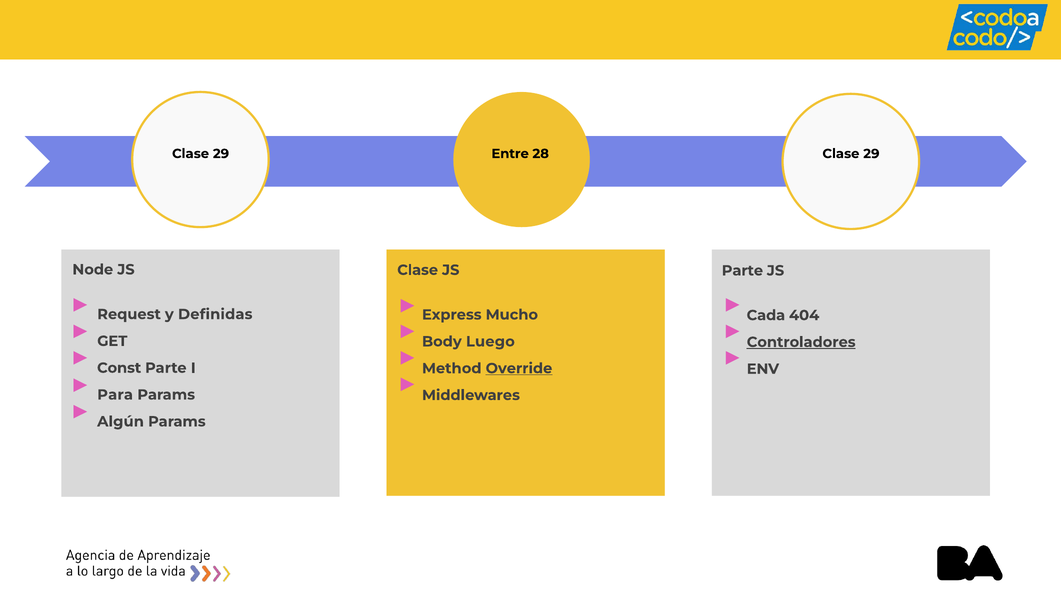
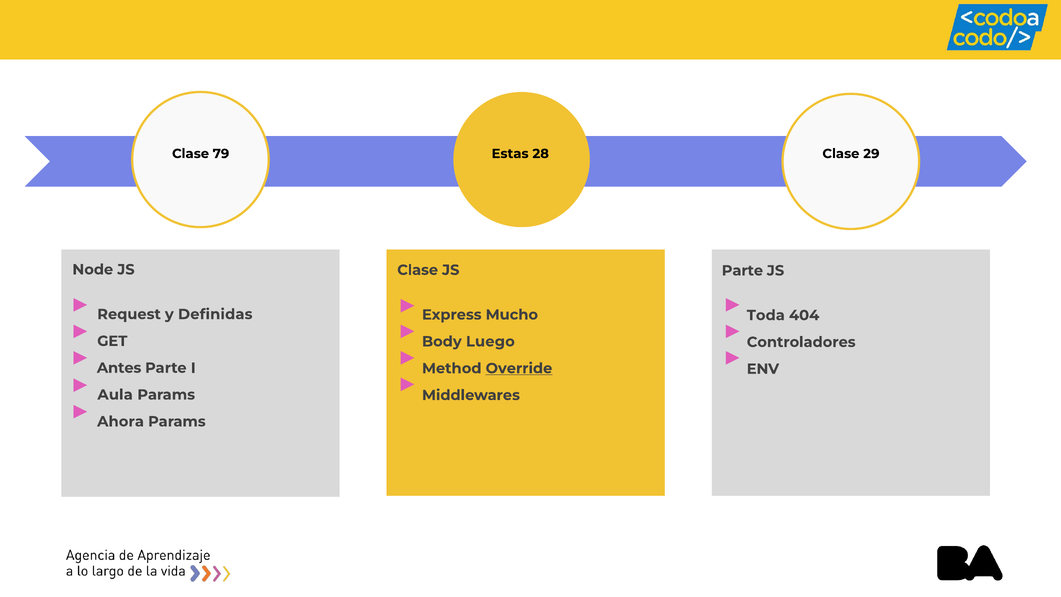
29 at (221, 154): 29 -> 79
Entre: Entre -> Estas
Cada: Cada -> Toda
Controladores underline: present -> none
Const: Const -> Antes
Para: Para -> Aula
Algún: Algún -> Ahora
